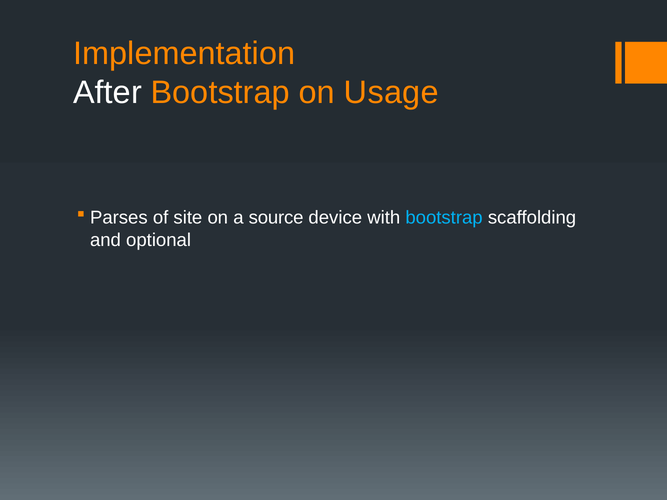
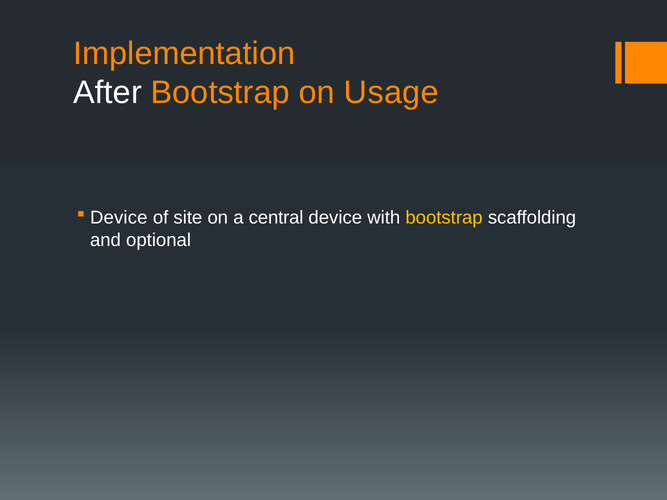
Parses at (119, 218): Parses -> Device
source: source -> central
bootstrap at (444, 218) colour: light blue -> yellow
